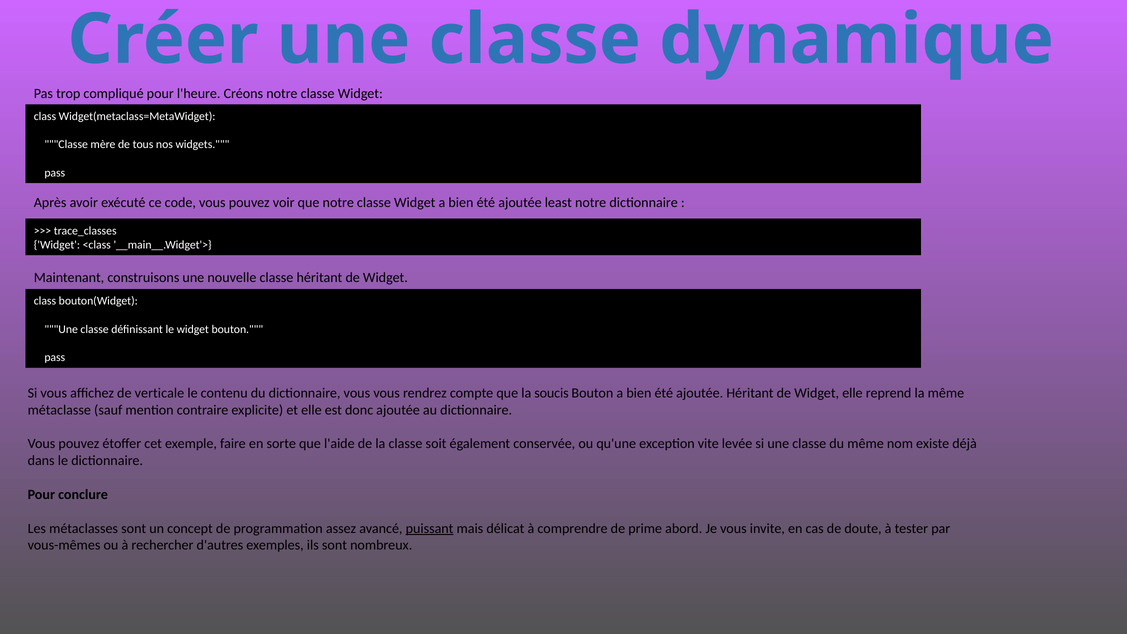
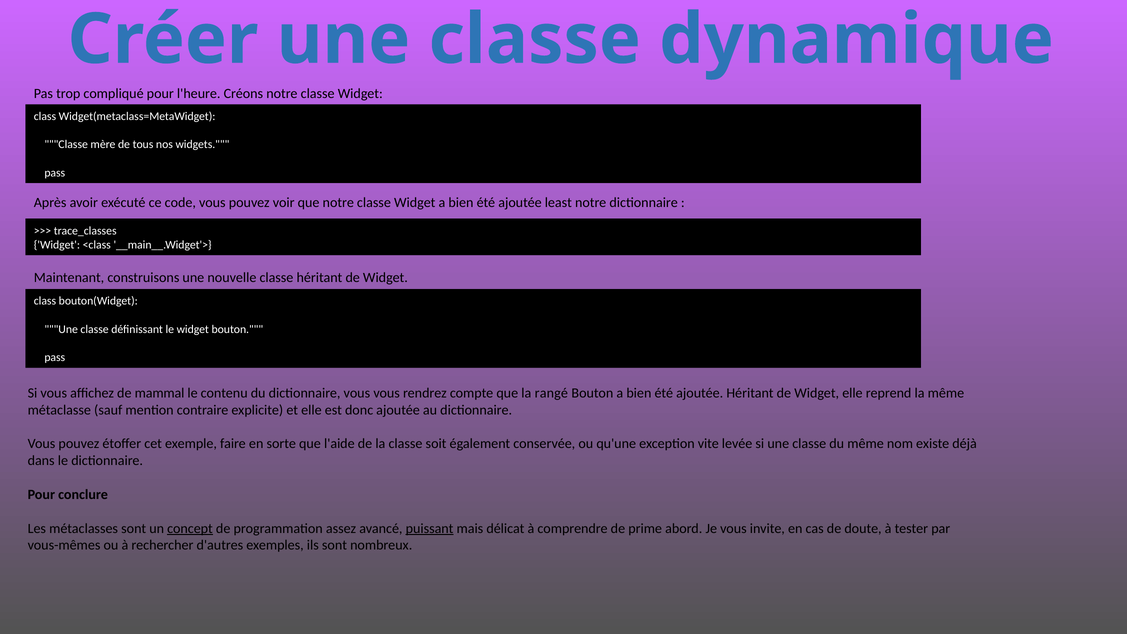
verticale: verticale -> mammal
soucis: soucis -> rangé
concept underline: none -> present
